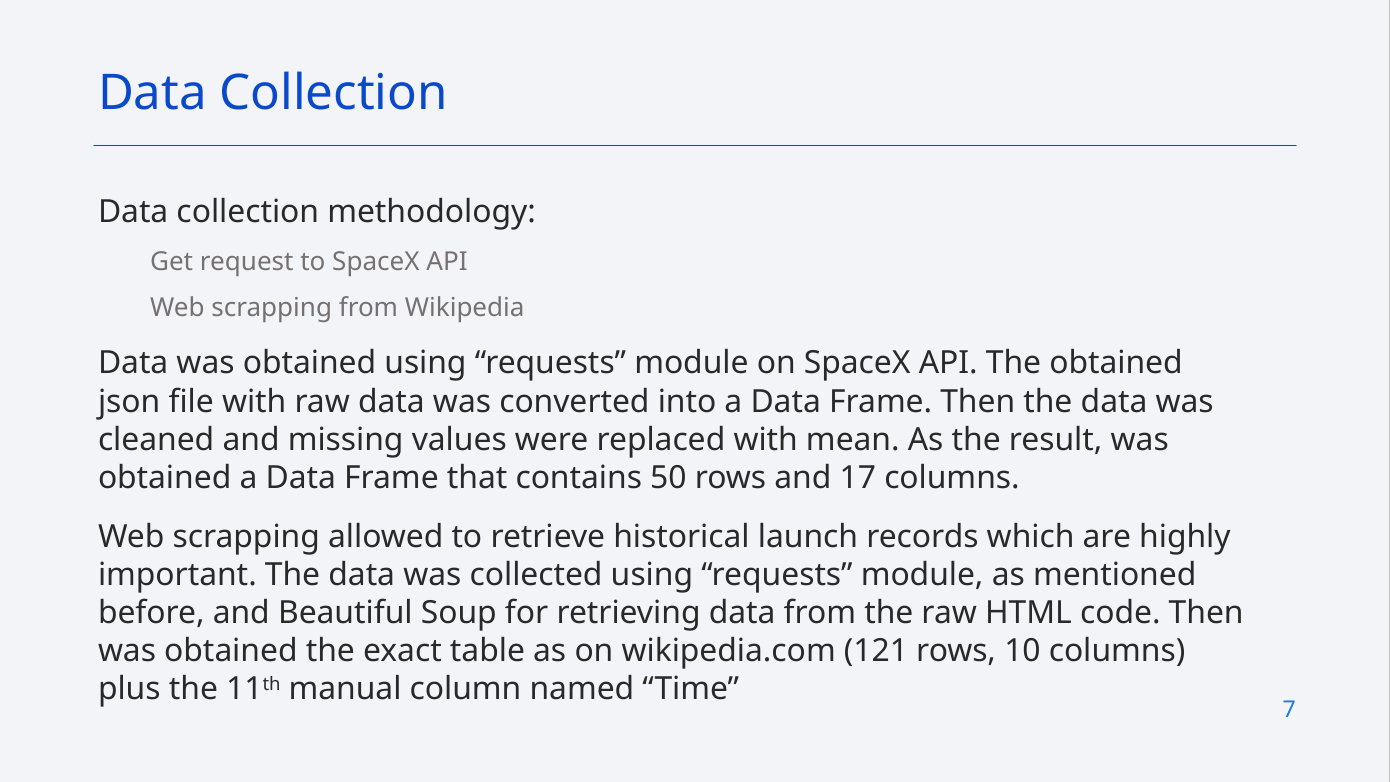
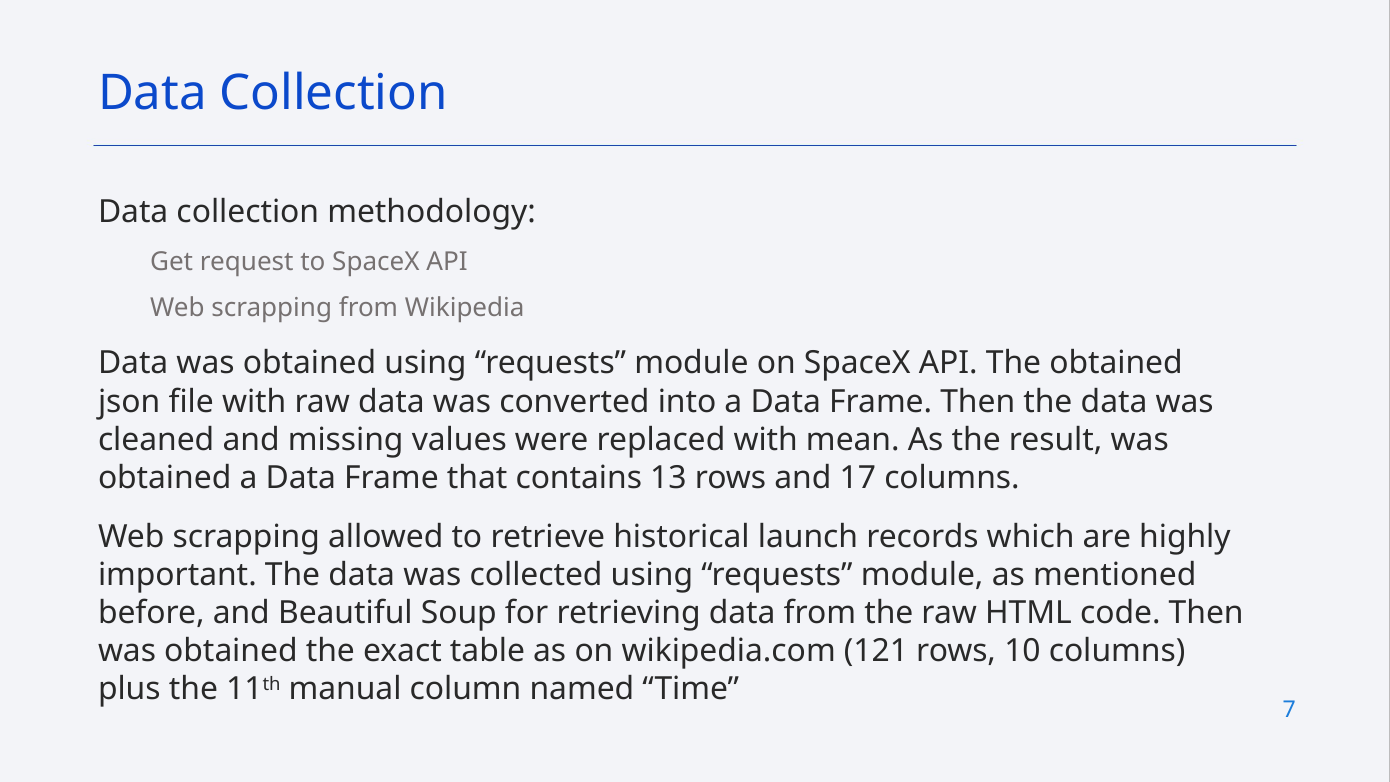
50: 50 -> 13
